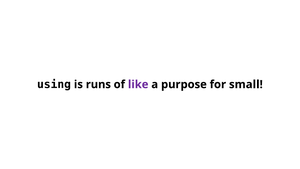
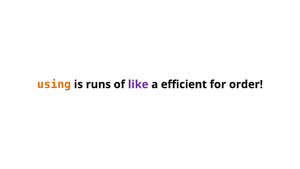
using colour: black -> orange
purpose: purpose -> efficient
small: small -> order
